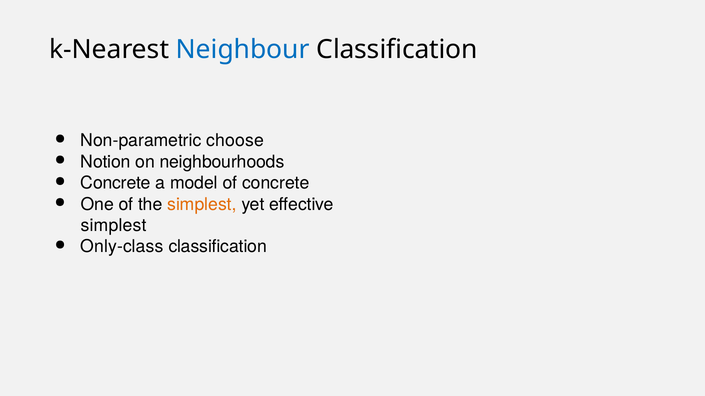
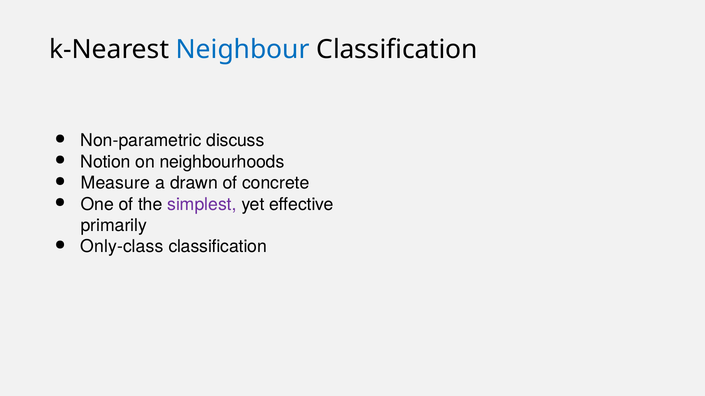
choose: choose -> discuss
Concrete at (116, 183): Concrete -> Measure
model: model -> drawn
simplest at (202, 205) colour: orange -> purple
simplest at (114, 226): simplest -> primarily
